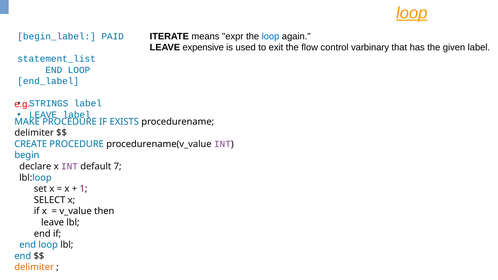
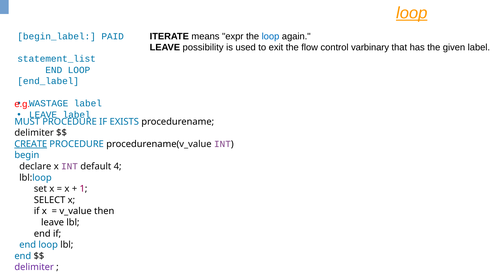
expensive: expensive -> possibility
STRINGS: STRINGS -> WASTAGE
MAKE: MAKE -> MUST
CREATE underline: none -> present
7: 7 -> 4
delimiter at (34, 267) colour: orange -> purple
